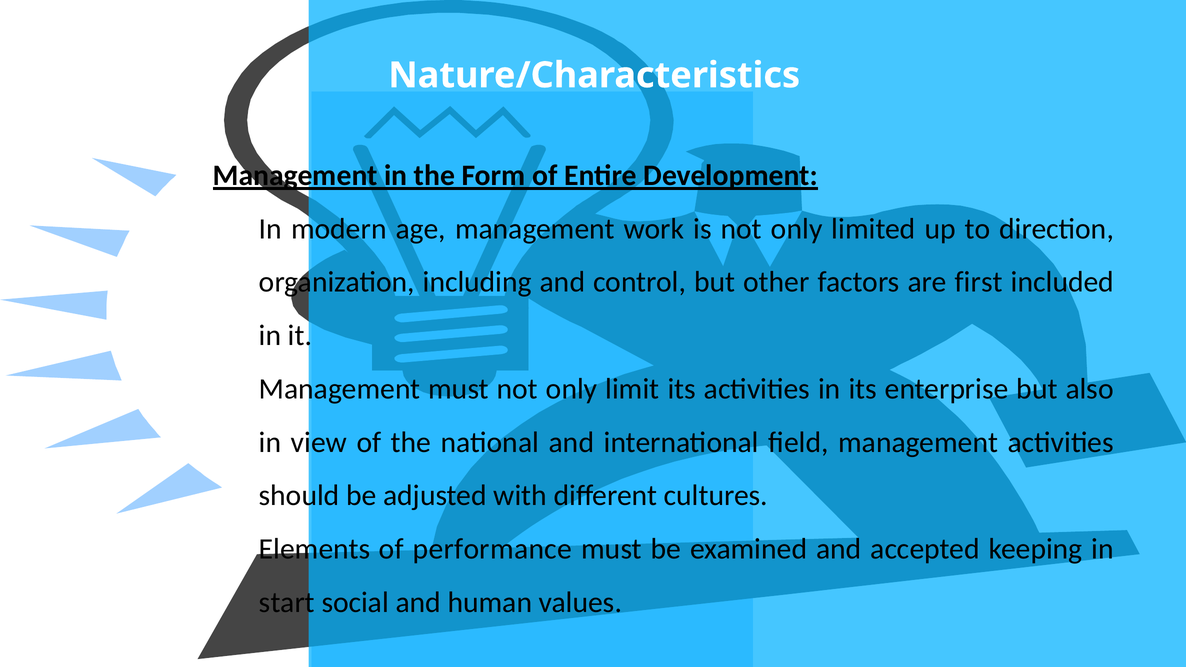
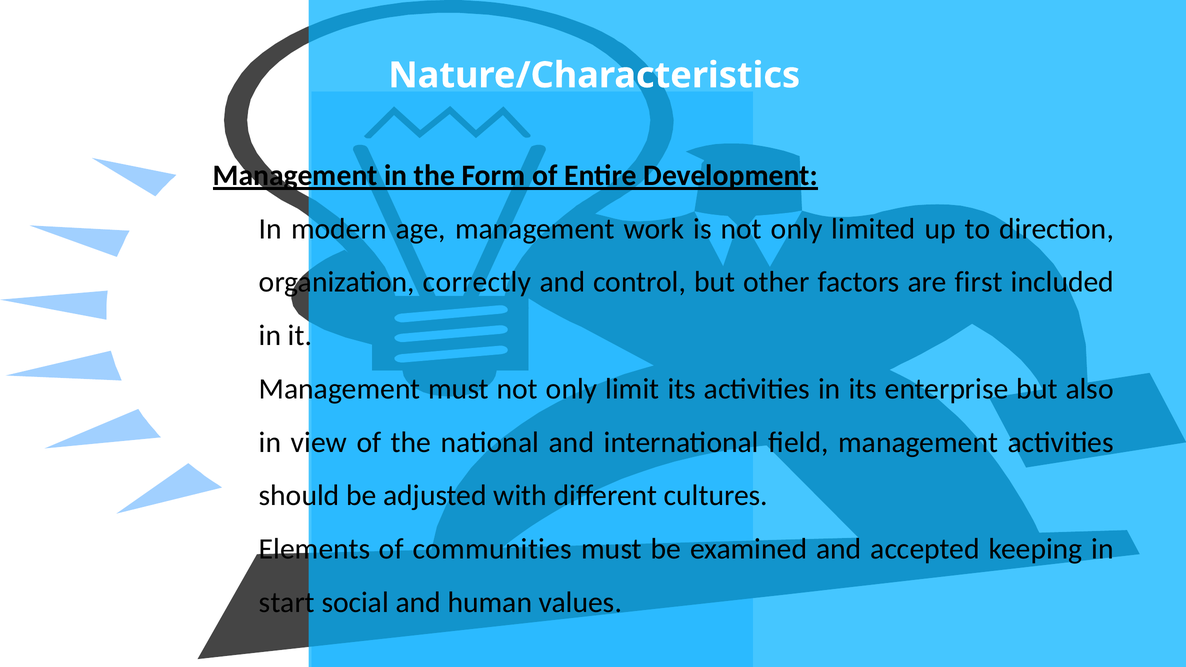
including: including -> correctly
performance: performance -> communities
